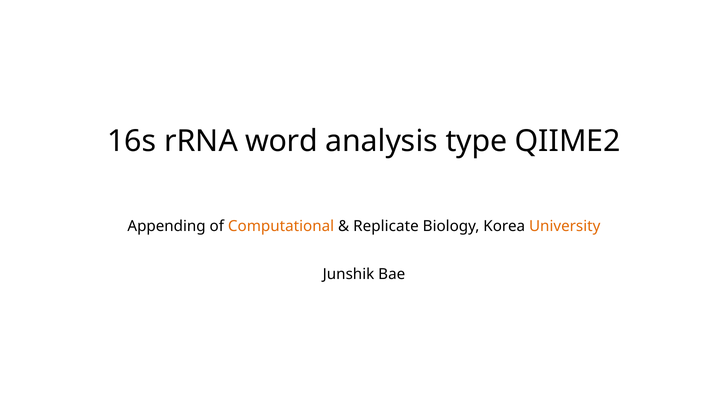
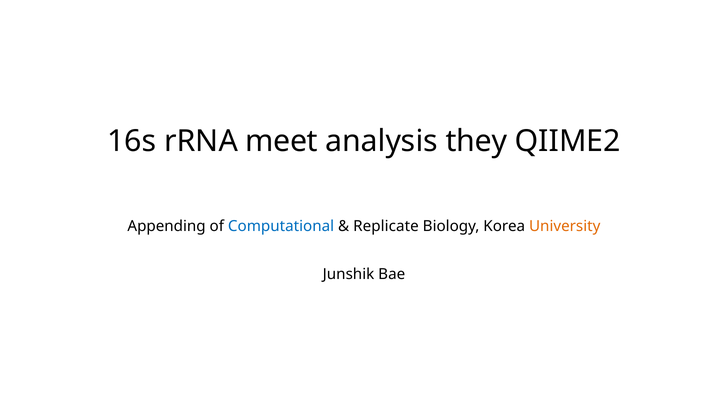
word: word -> meet
type: type -> they
Computational colour: orange -> blue
